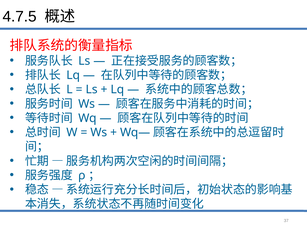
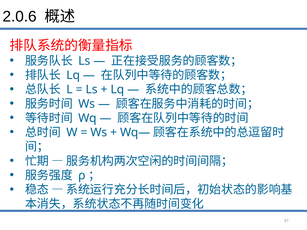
4.7.5: 4.7.5 -> 2.0.6
